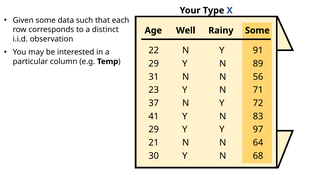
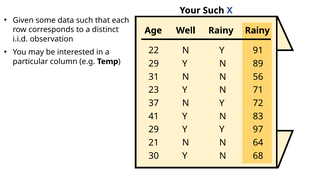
Your Type: Type -> Such
Rainy Some: Some -> Rainy
